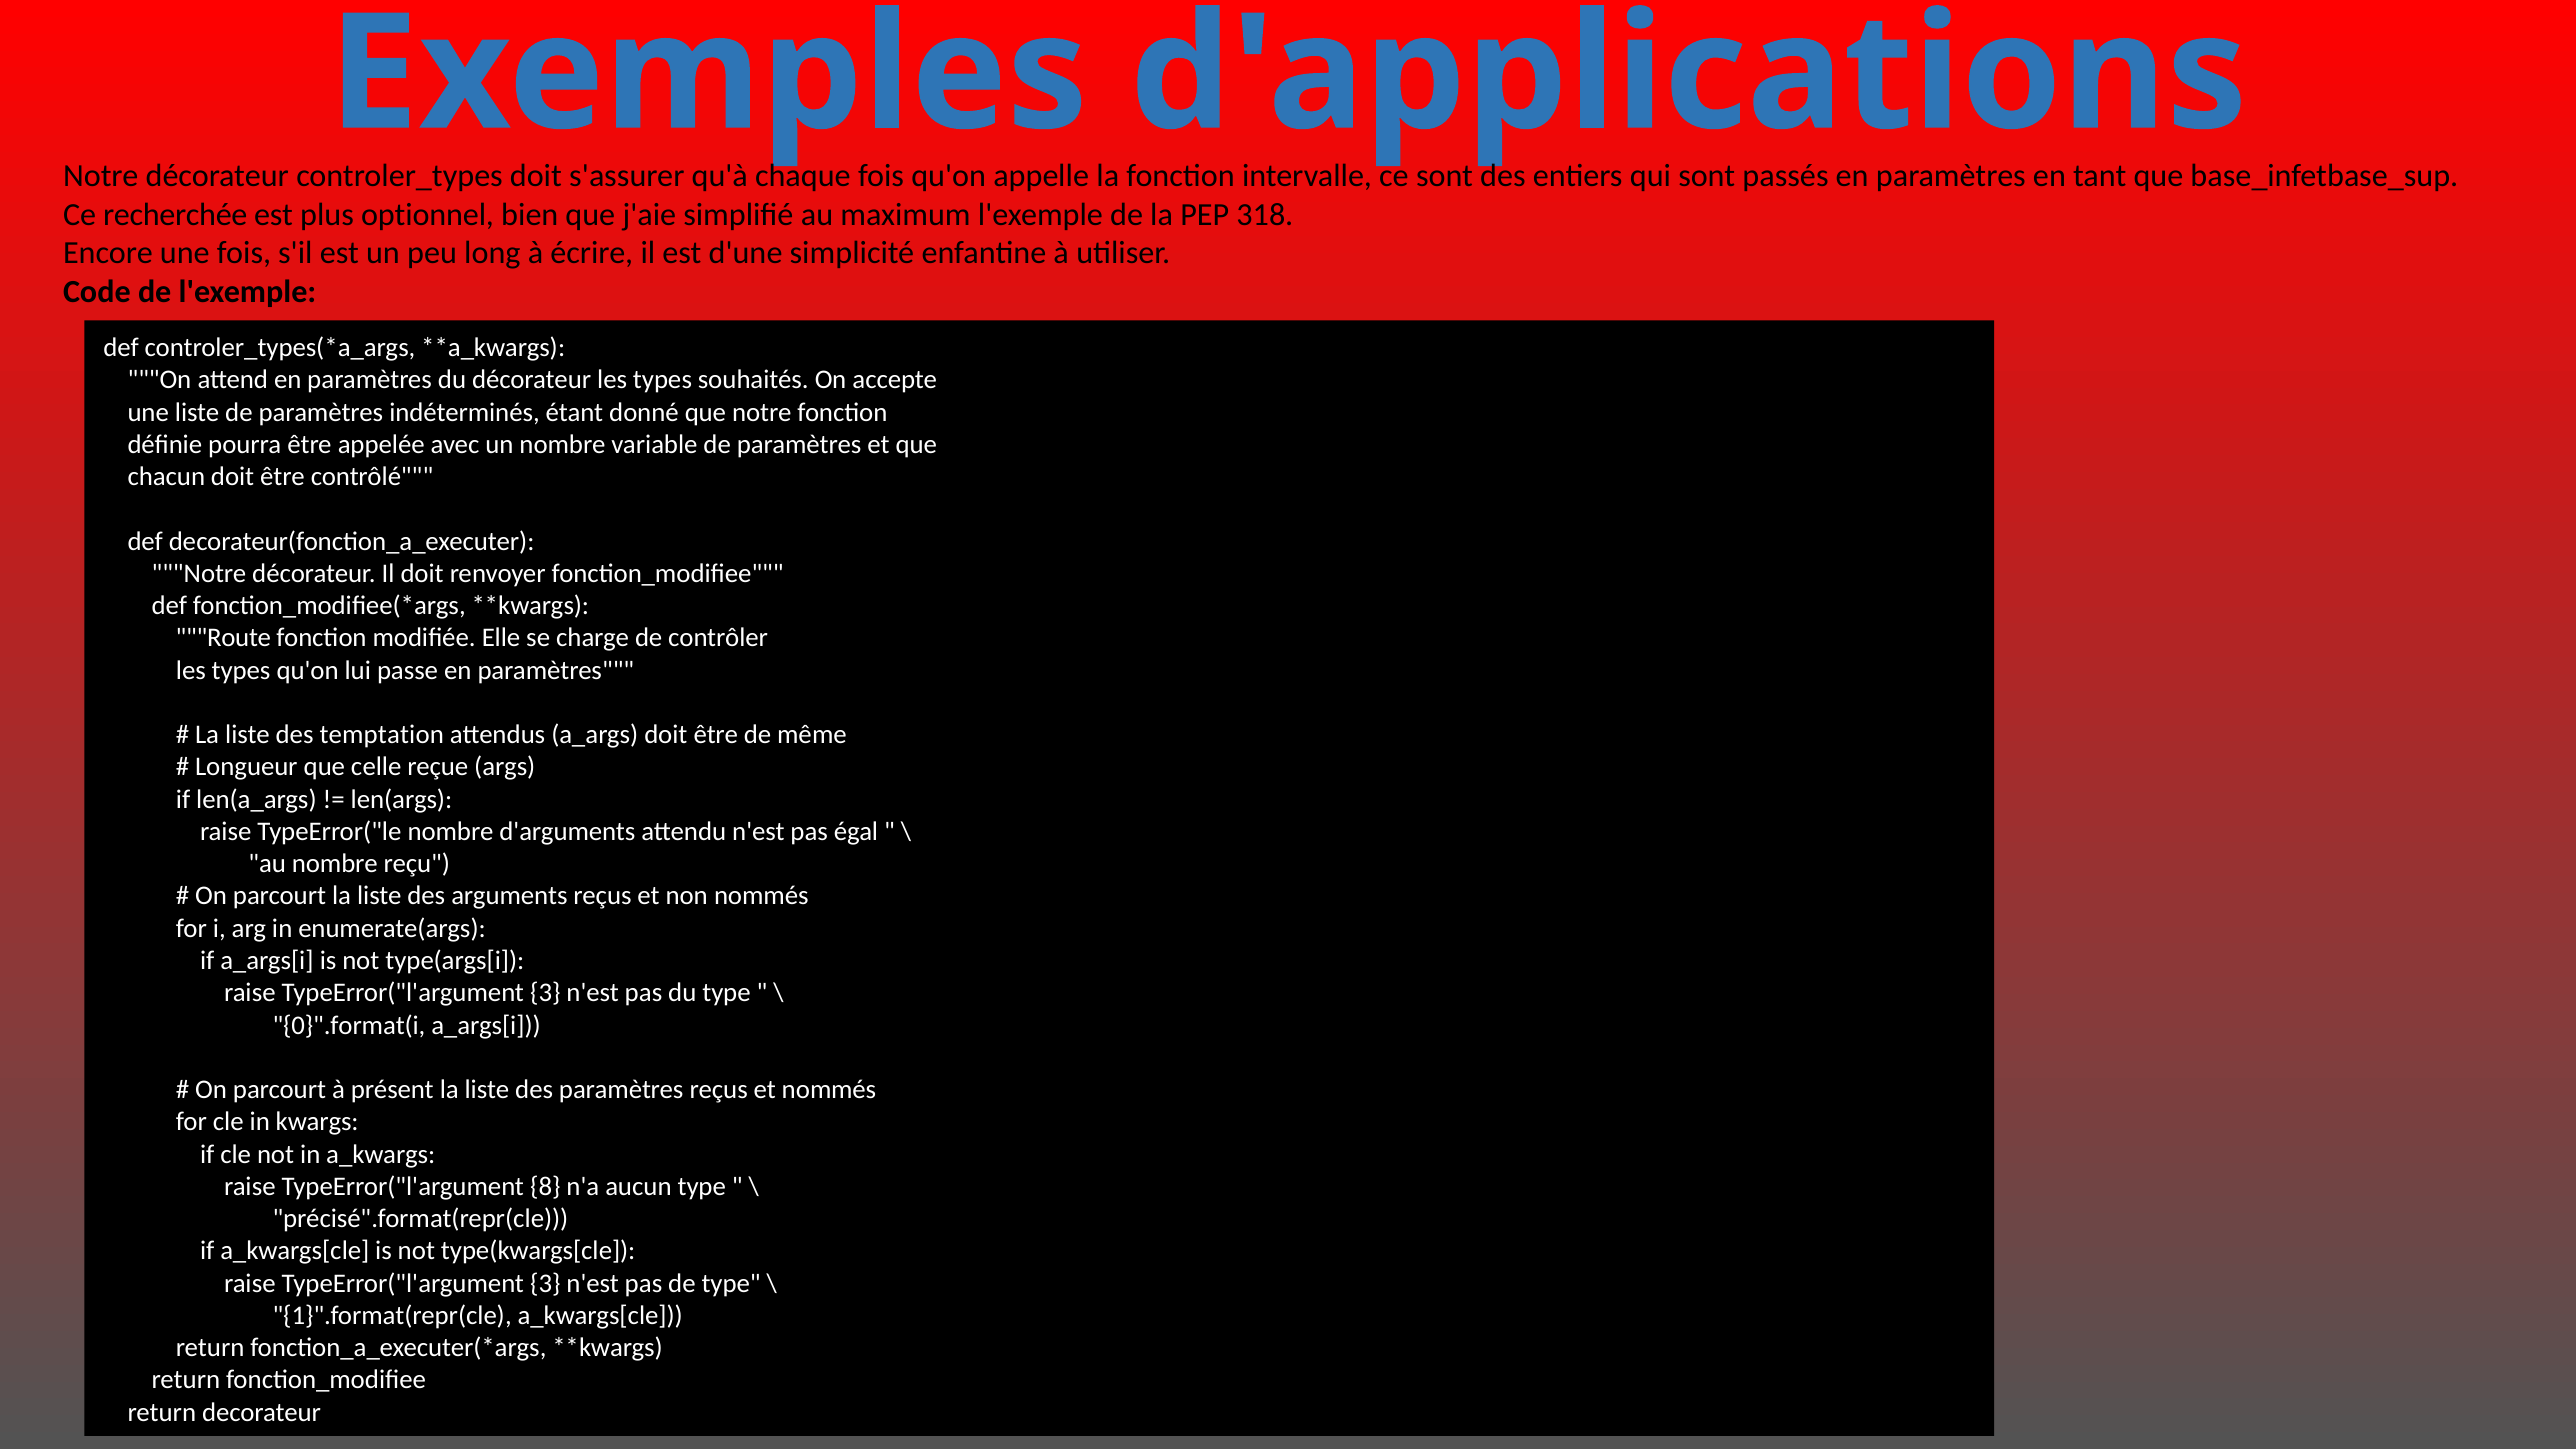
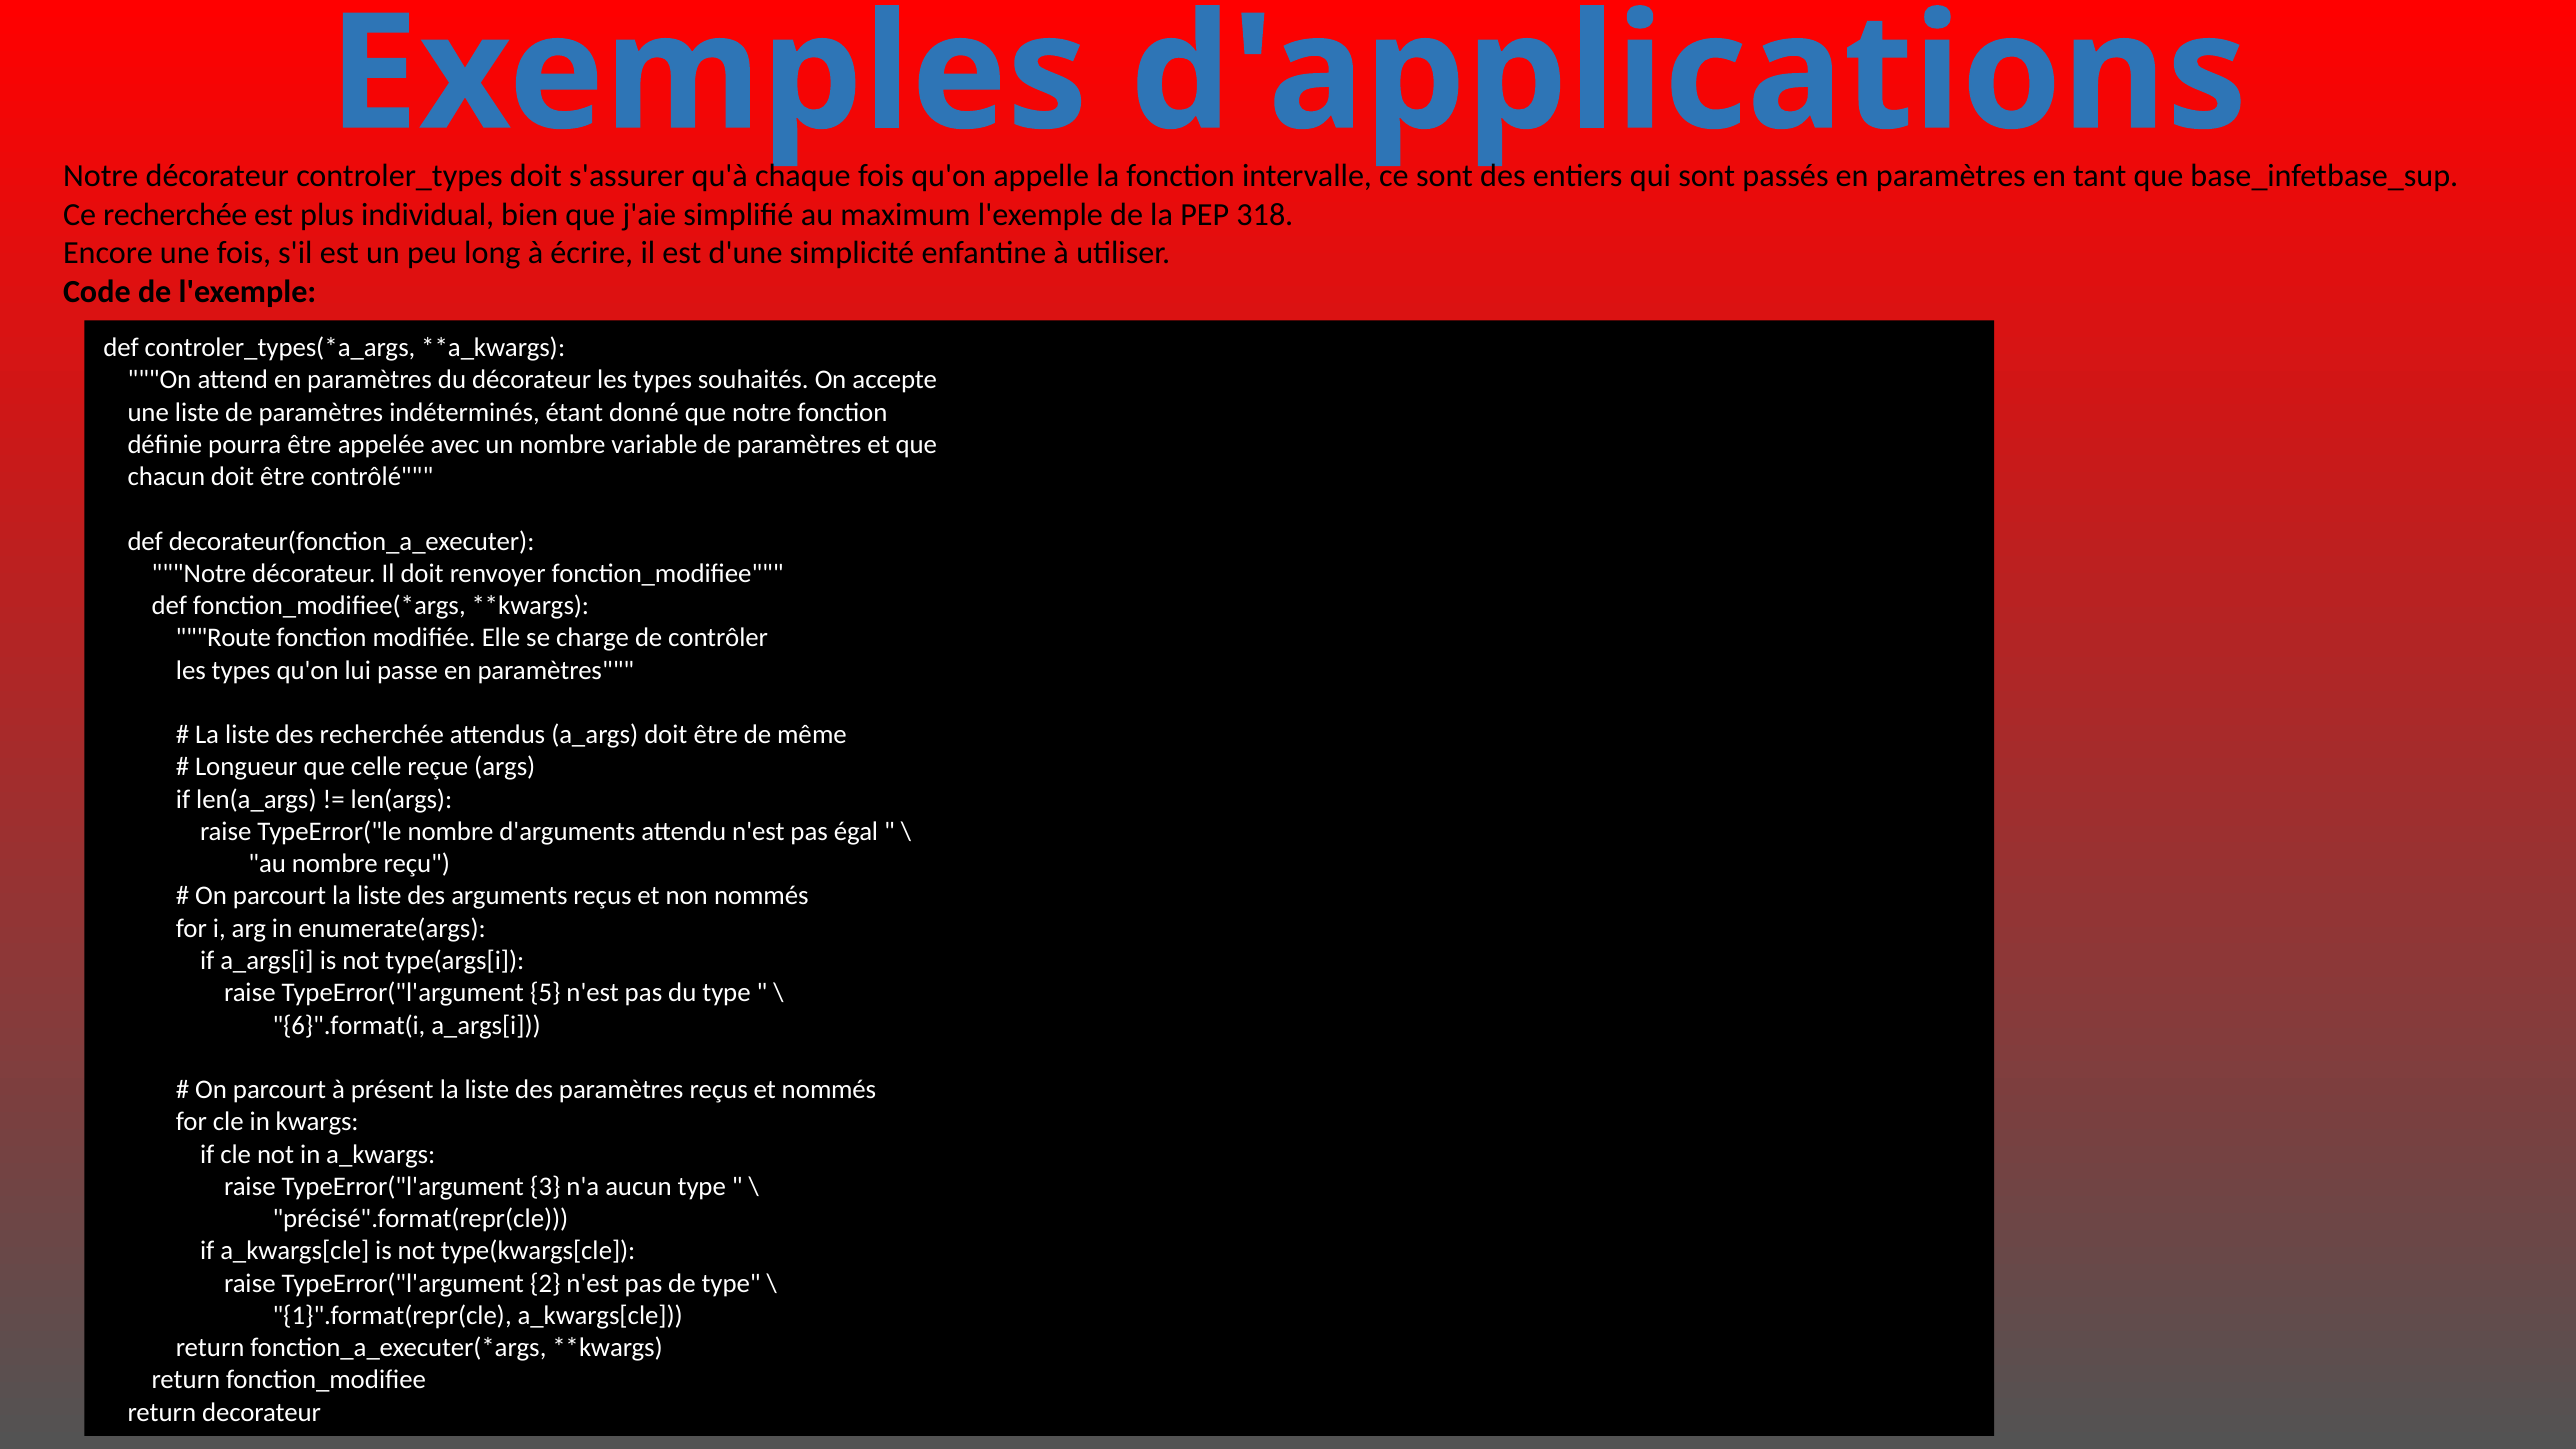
optionnel: optionnel -> individual
des temptation: temptation -> recherchée
3 at (545, 993): 3 -> 5
0}".format(i: 0}".format(i -> 6}".format(i
8: 8 -> 3
3 at (545, 1283): 3 -> 2
